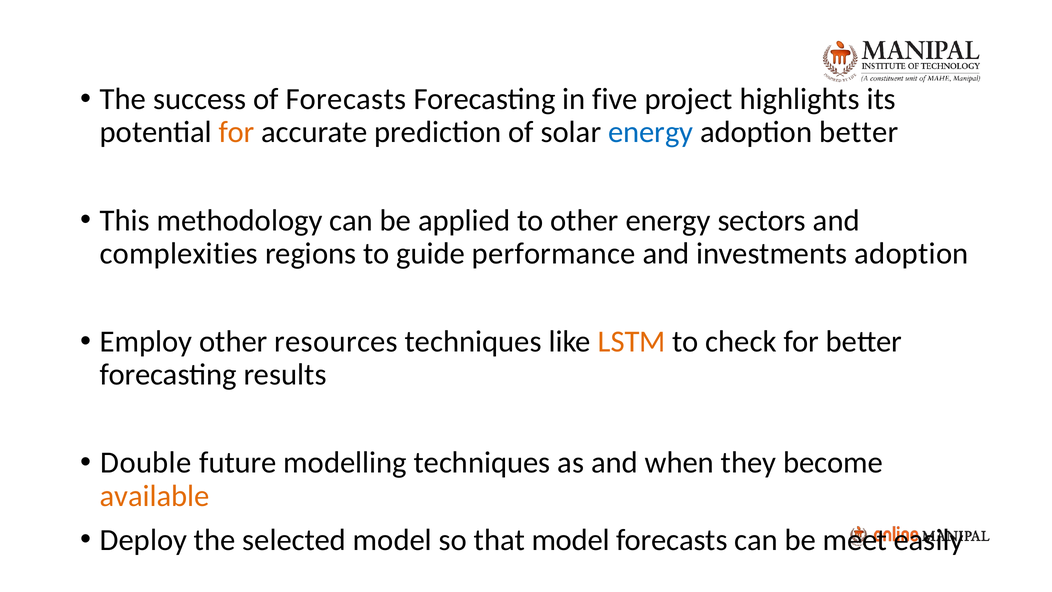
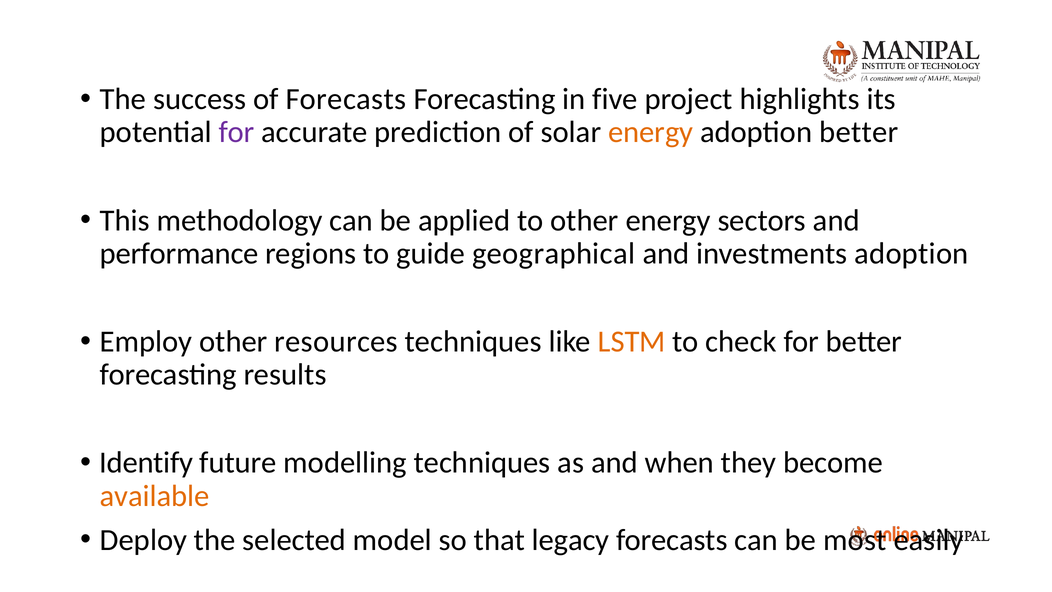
for at (237, 132) colour: orange -> purple
energy at (651, 132) colour: blue -> orange
complexities: complexities -> performance
performance: performance -> geographical
Double: Double -> Identify
that model: model -> legacy
meet: meet -> most
